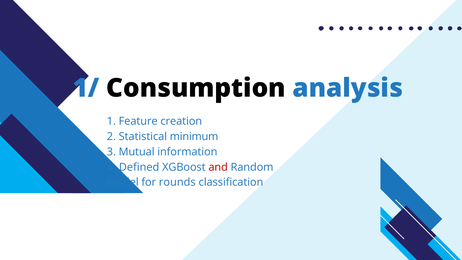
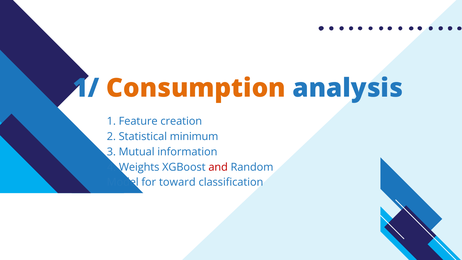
Consumption colour: black -> orange
Defined: Defined -> Weights
rounds: rounds -> toward
